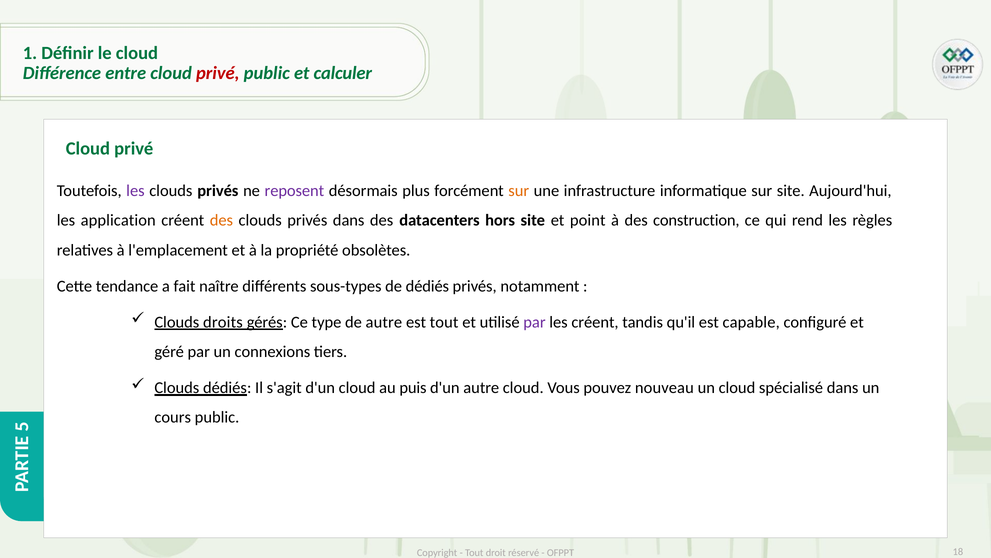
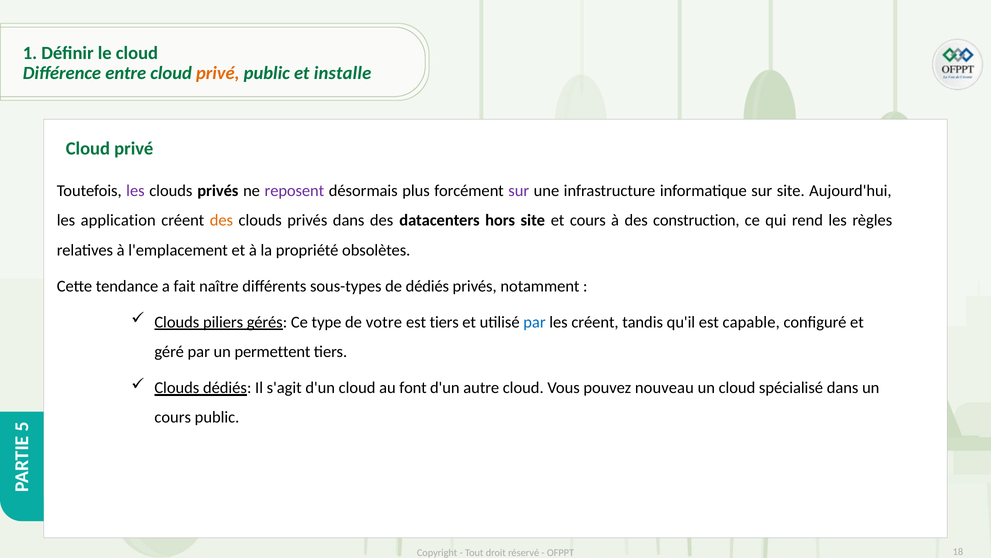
privé at (218, 73) colour: red -> orange
calculer: calculer -> installe
sur at (519, 191) colour: orange -> purple
et point: point -> cours
droits: droits -> piliers
de autre: autre -> votre
est tout: tout -> tiers
par at (534, 322) colour: purple -> blue
connexions: connexions -> permettent
puis: puis -> font
